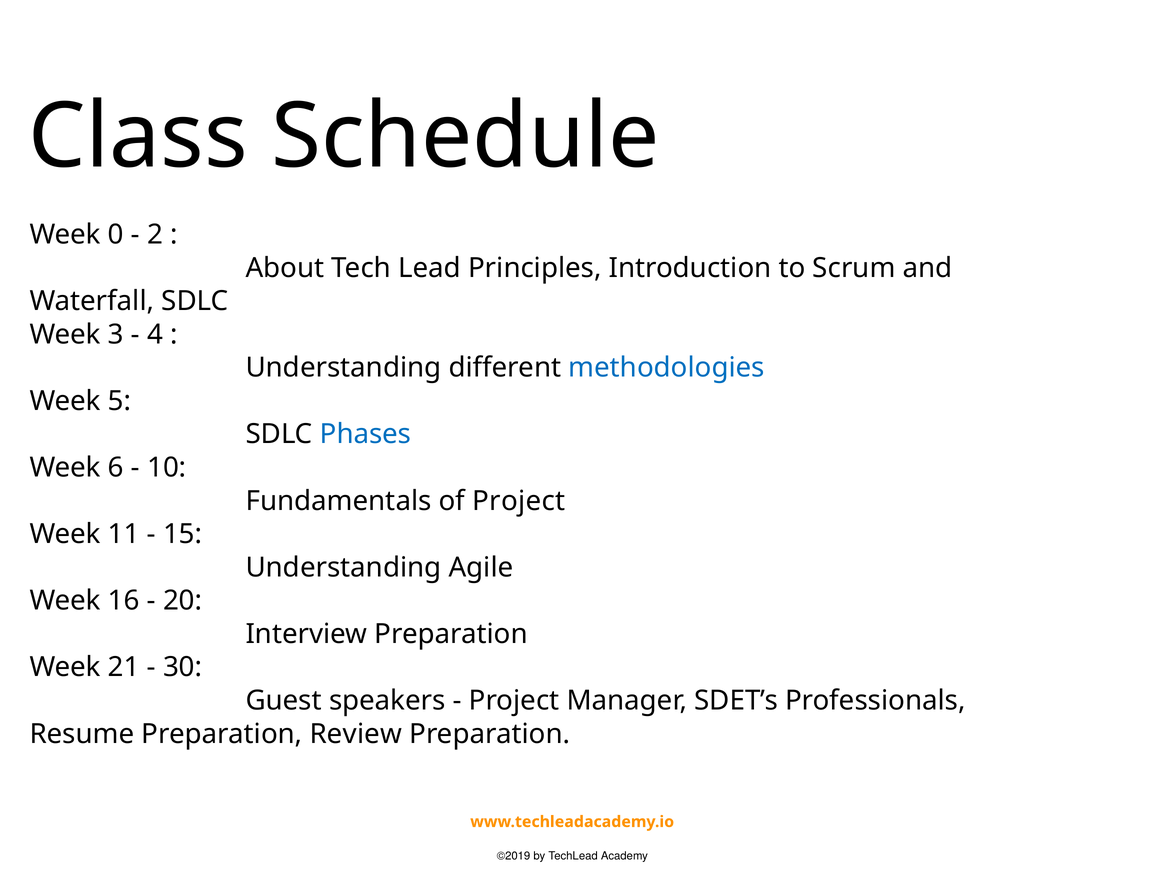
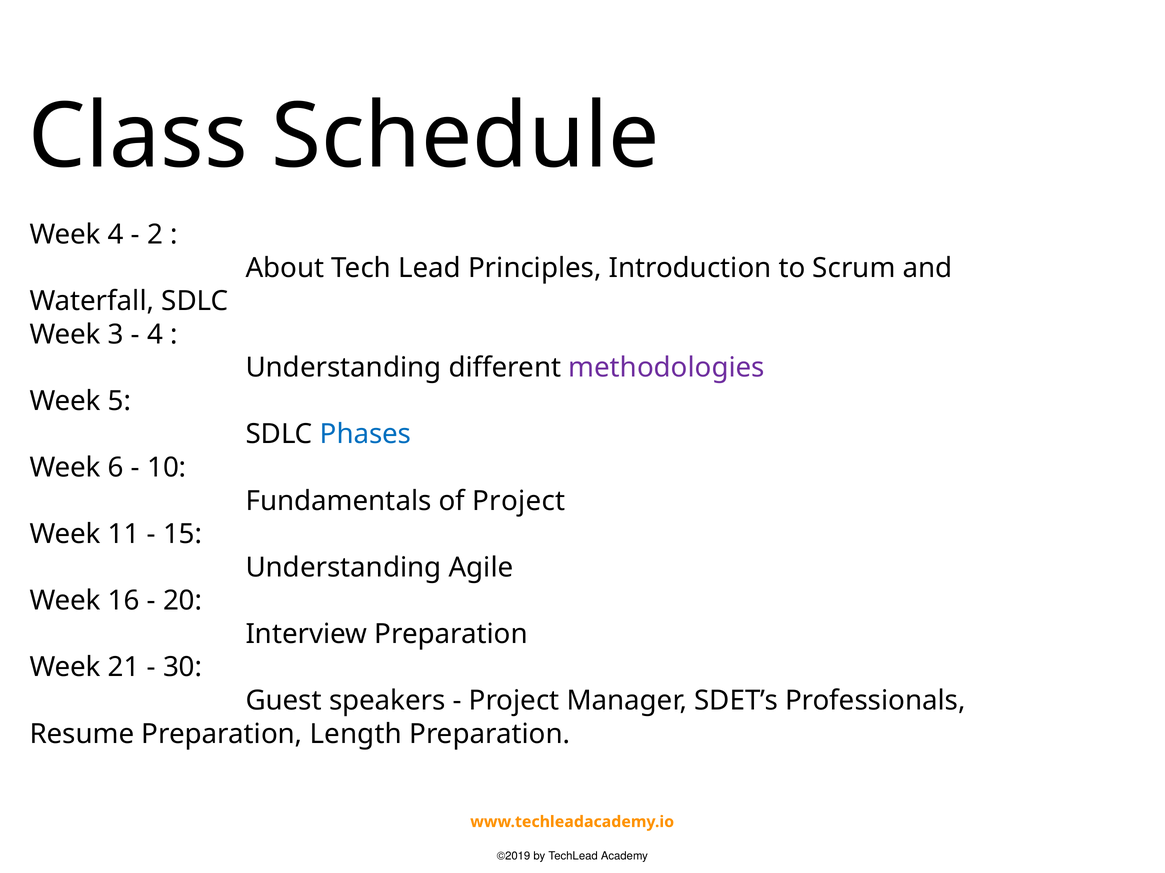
Week 0: 0 -> 4
methodologies colour: blue -> purple
Review: Review -> Length
